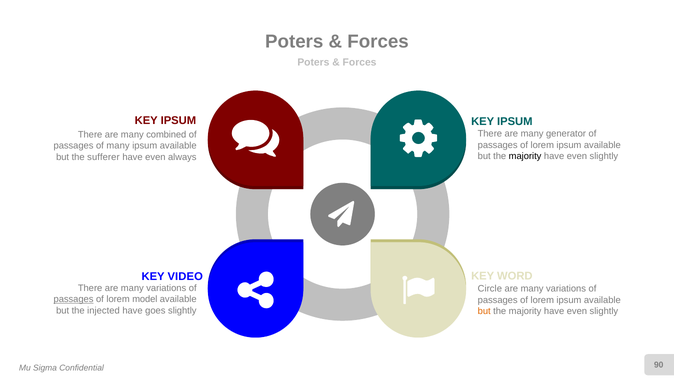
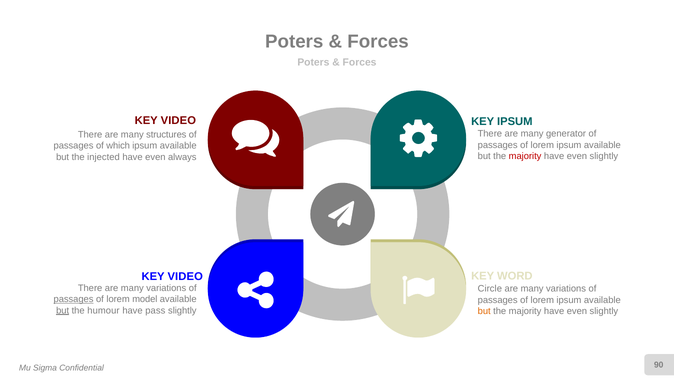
IPSUM at (178, 121): IPSUM -> VIDEO
combined: combined -> structures
of many: many -> which
majority at (525, 156) colour: black -> red
sufferer: sufferer -> injected
but at (63, 311) underline: none -> present
injected: injected -> humour
goes: goes -> pass
